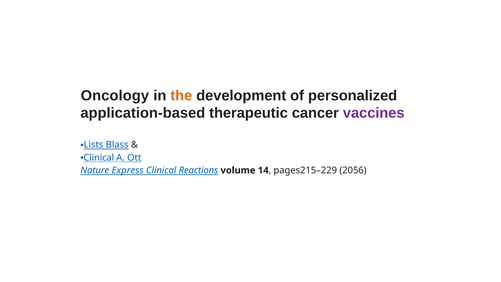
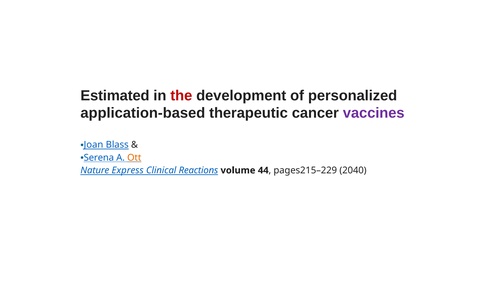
Oncology: Oncology -> Estimated
the colour: orange -> red
Lists: Lists -> Joan
Clinical at (99, 157): Clinical -> Serena
Ott colour: blue -> orange
14: 14 -> 44
2056: 2056 -> 2040
